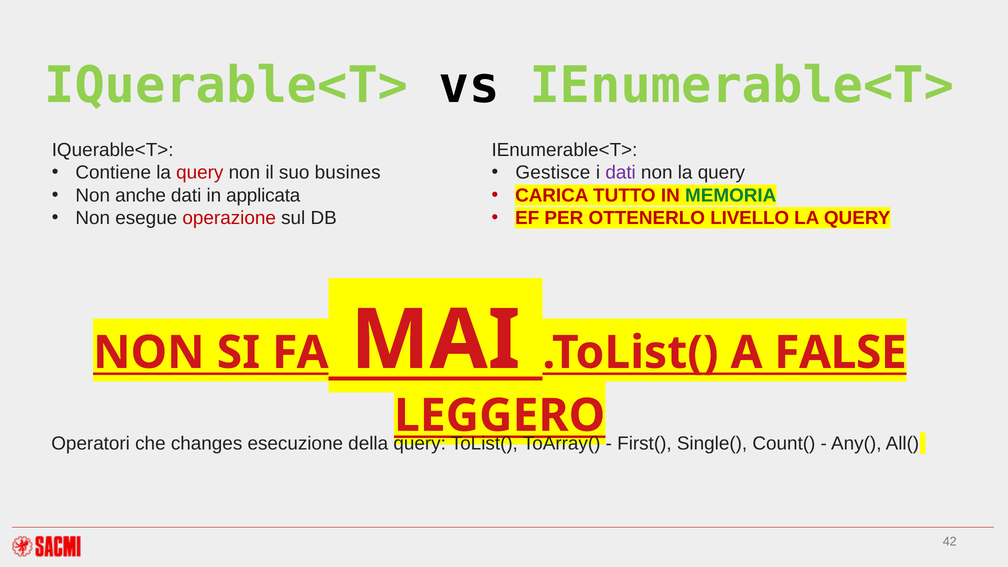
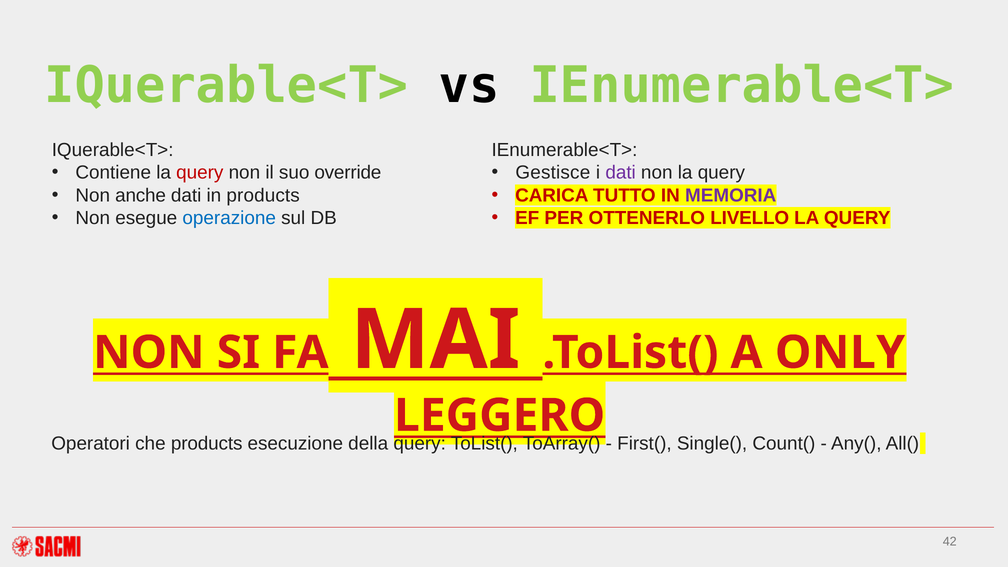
busines: busines -> override
in applicata: applicata -> products
MEMORIA colour: green -> purple
operazione colour: red -> blue
FALSE: FALSE -> ONLY
che changes: changes -> products
